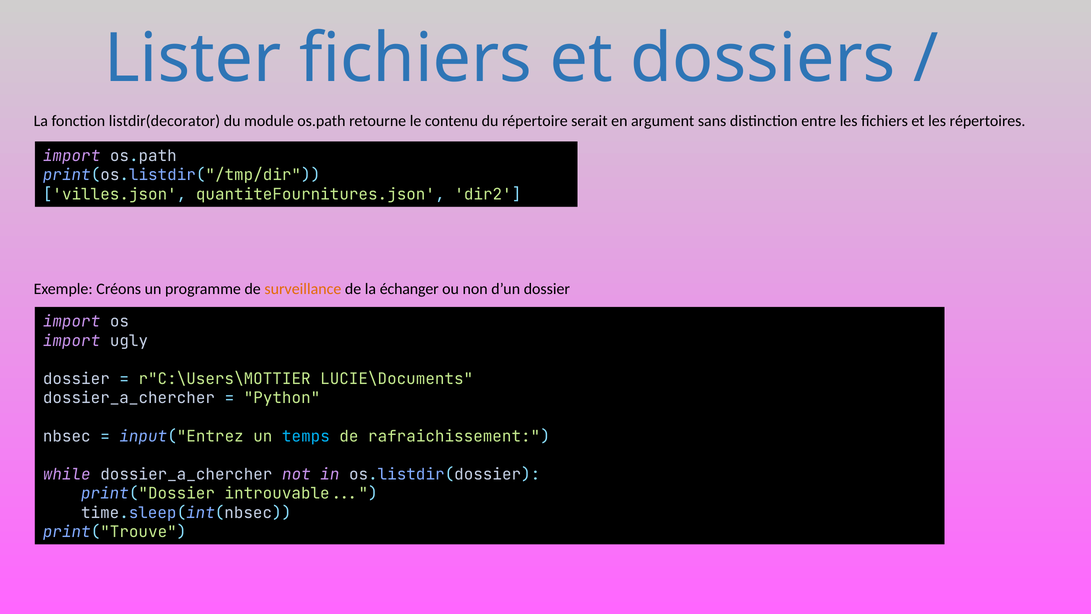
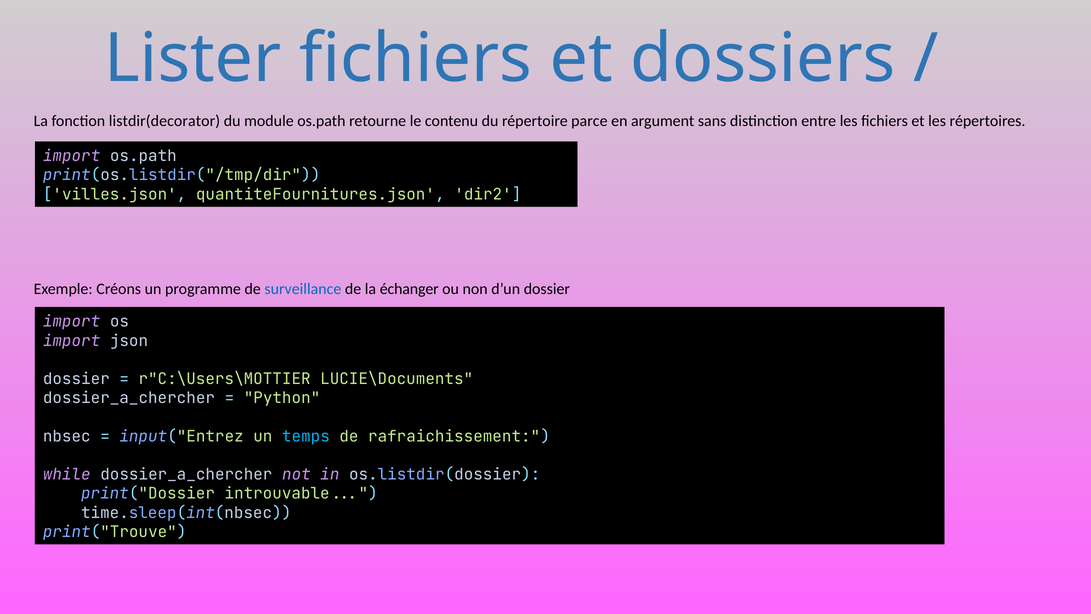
serait: serait -> parce
surveillance colour: orange -> blue
ugly: ugly -> json
